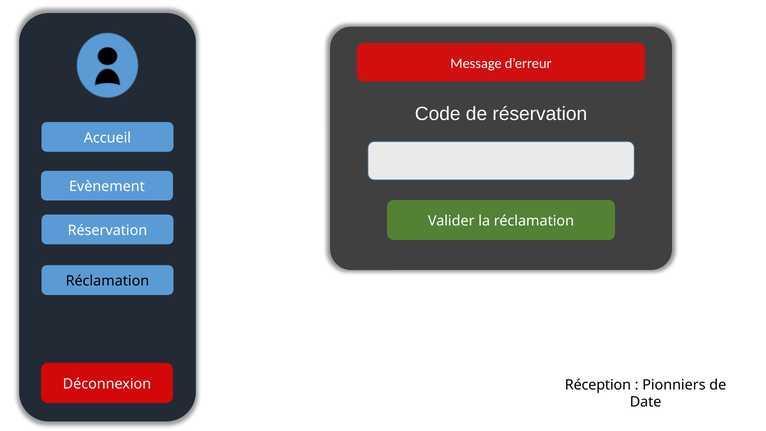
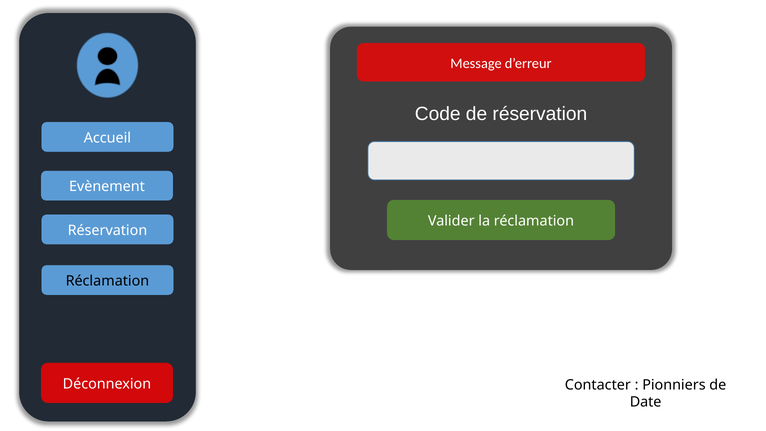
Réception: Réception -> Contacter
